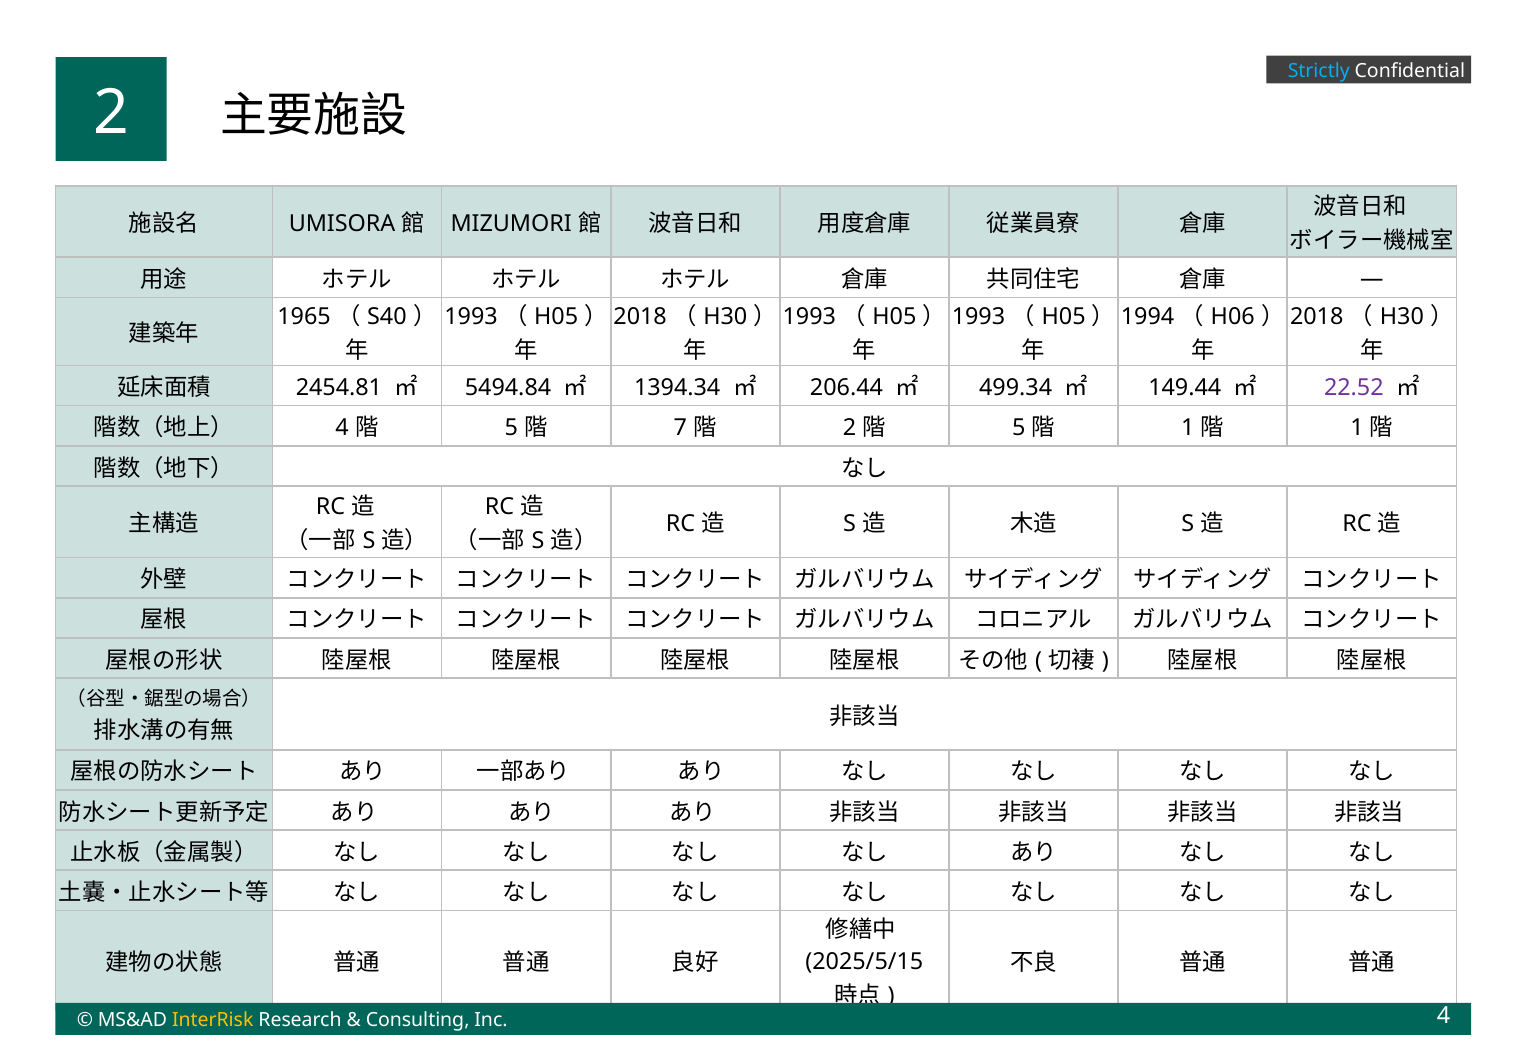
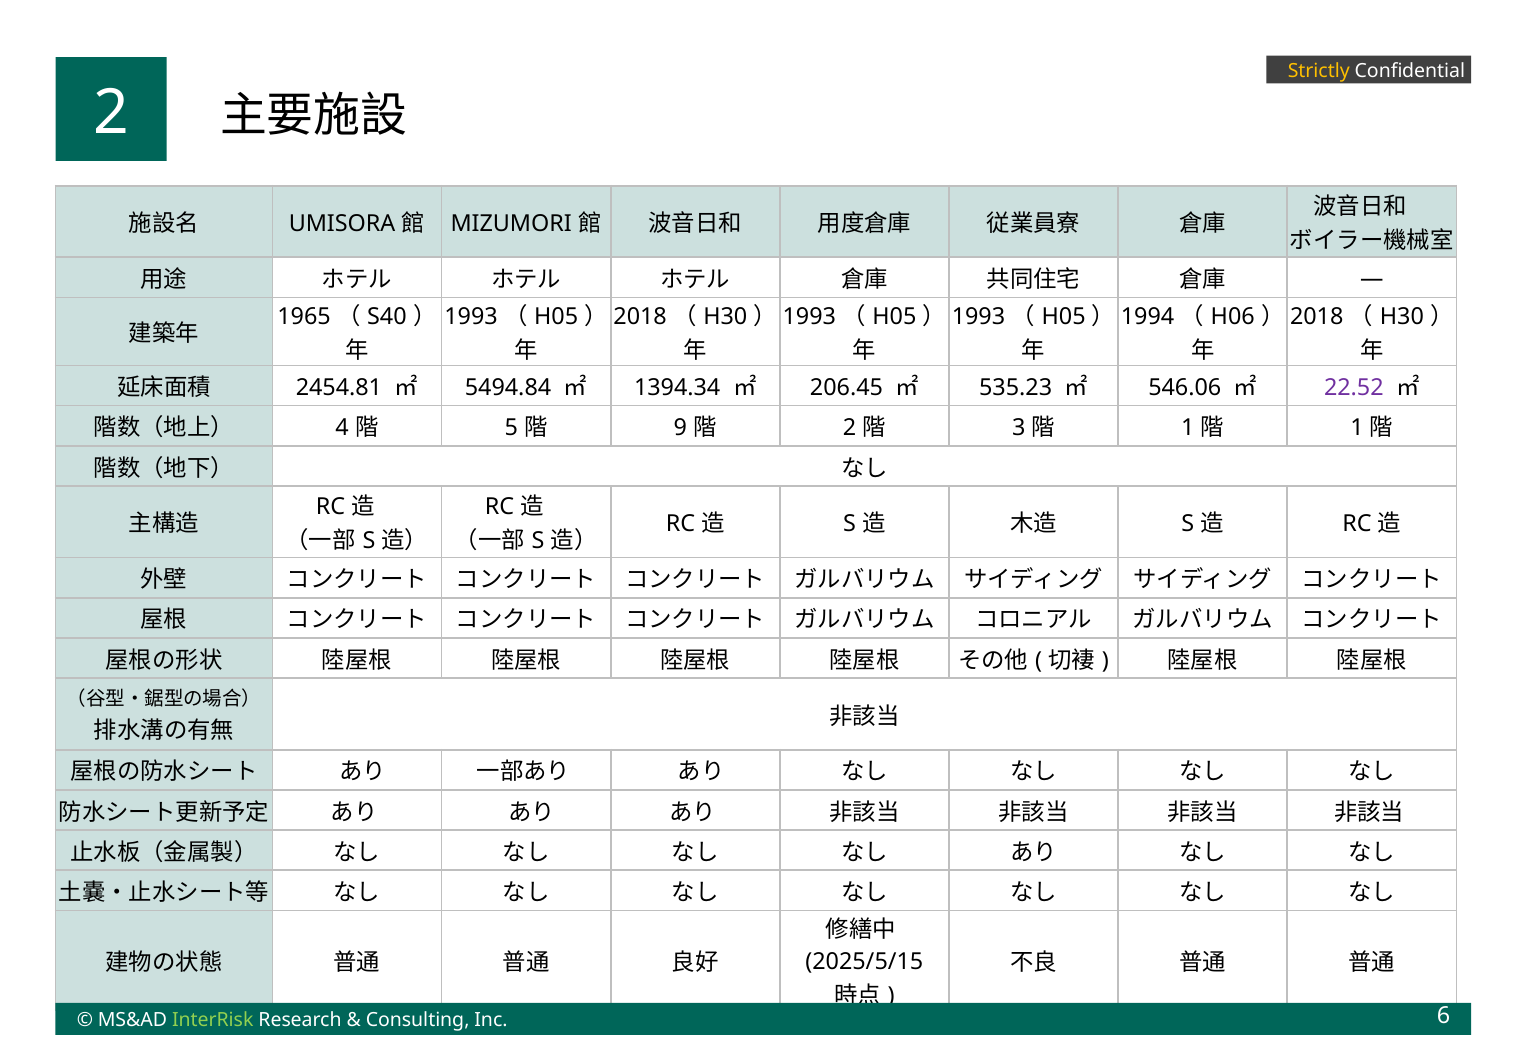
Strictly colour: light blue -> yellow
206.44: 206.44 -> 206.45
499.34: 499.34 -> 535.23
149.44: 149.44 -> 546.06
7: 7 -> 9
5 at (1019, 428): 5 -> 3
InterRisk colour: yellow -> light green
Inc 4: 4 -> 6
